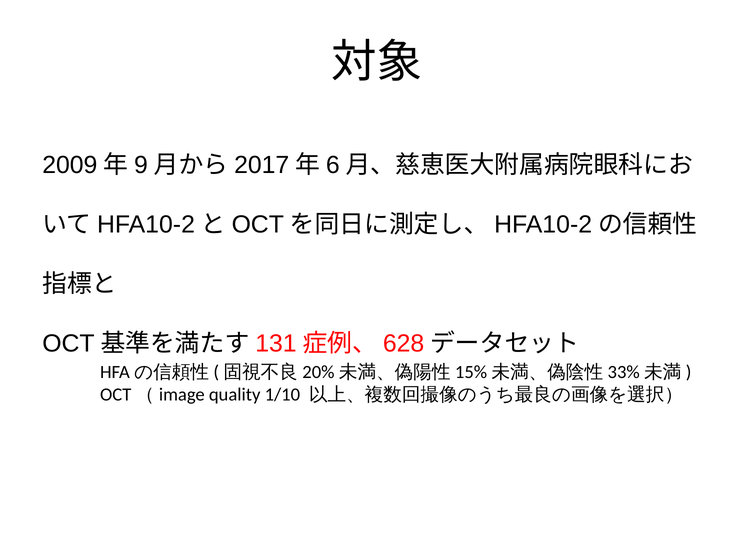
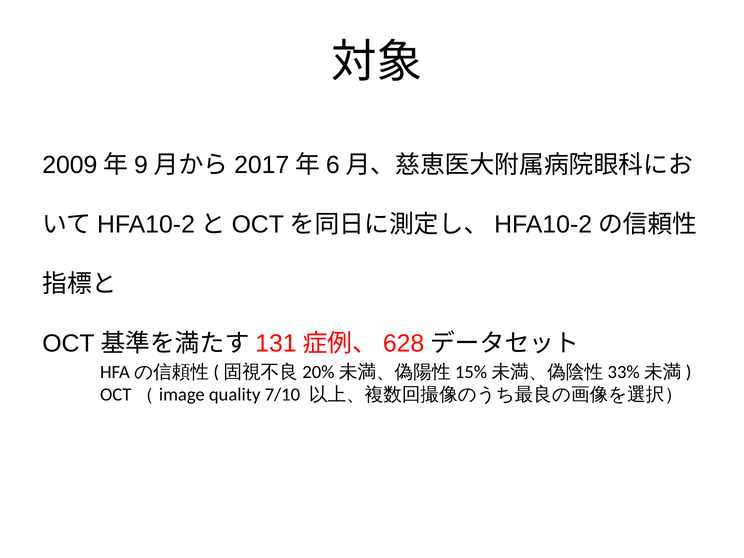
1/10: 1/10 -> 7/10
